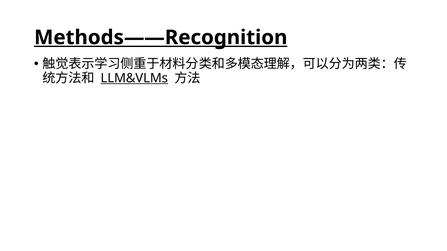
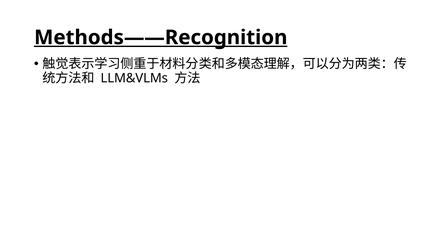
LLM&VLMs underline: present -> none
